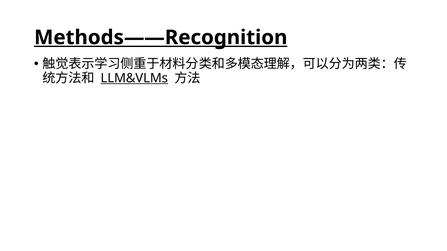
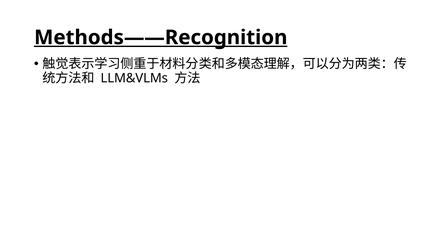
LLM&VLMs underline: present -> none
